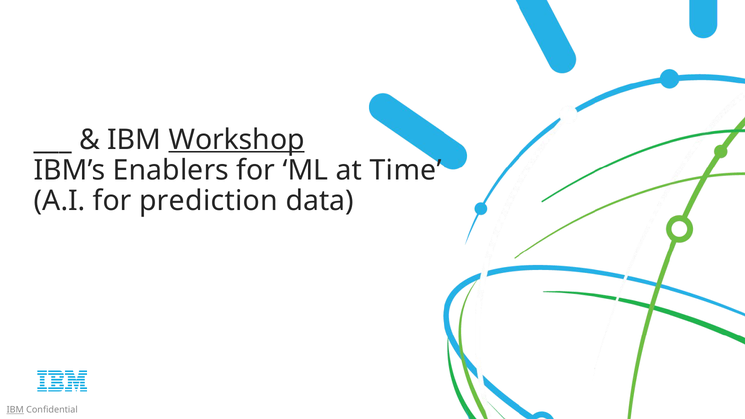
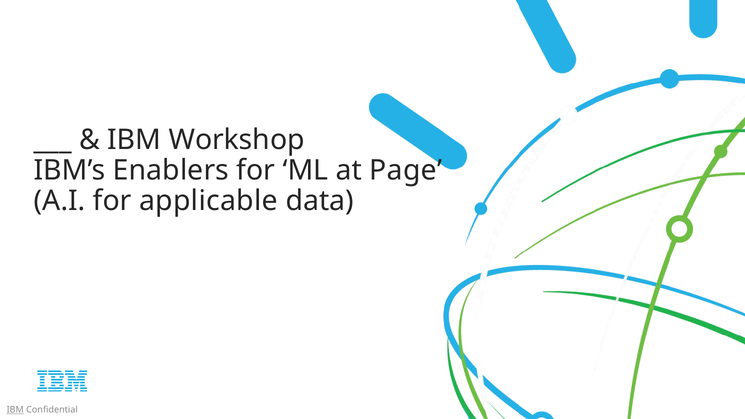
Workshop underline: present -> none
Time: Time -> Page
prediction: prediction -> applicable
